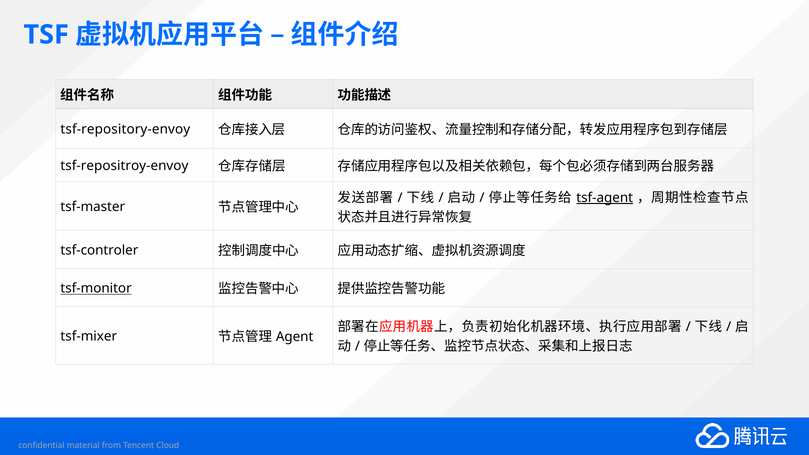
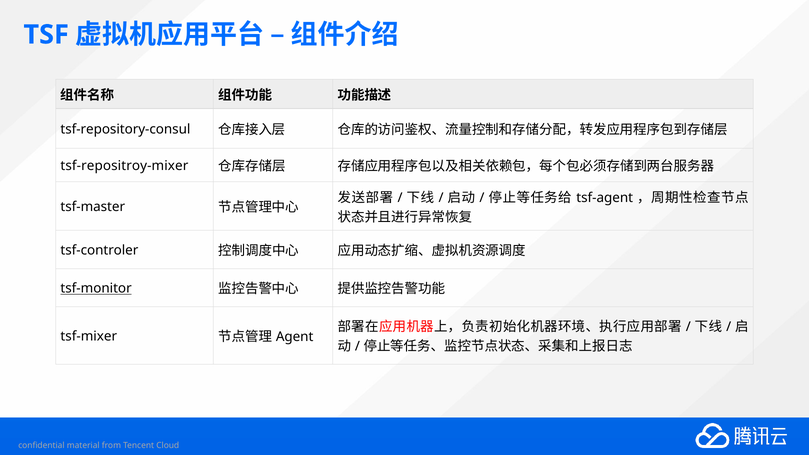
tsf-repository-envoy: tsf-repository-envoy -> tsf-repository-consul
tsf-repositroy-envoy: tsf-repositroy-envoy -> tsf-repositroy-mixer
tsf-agent underline: present -> none
